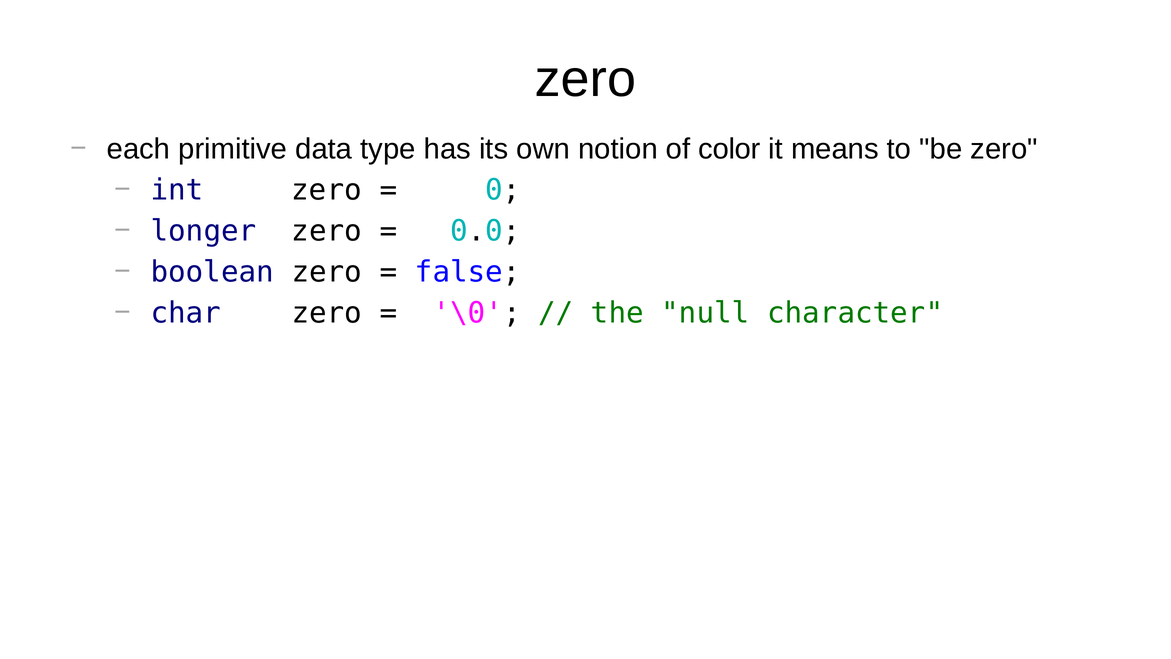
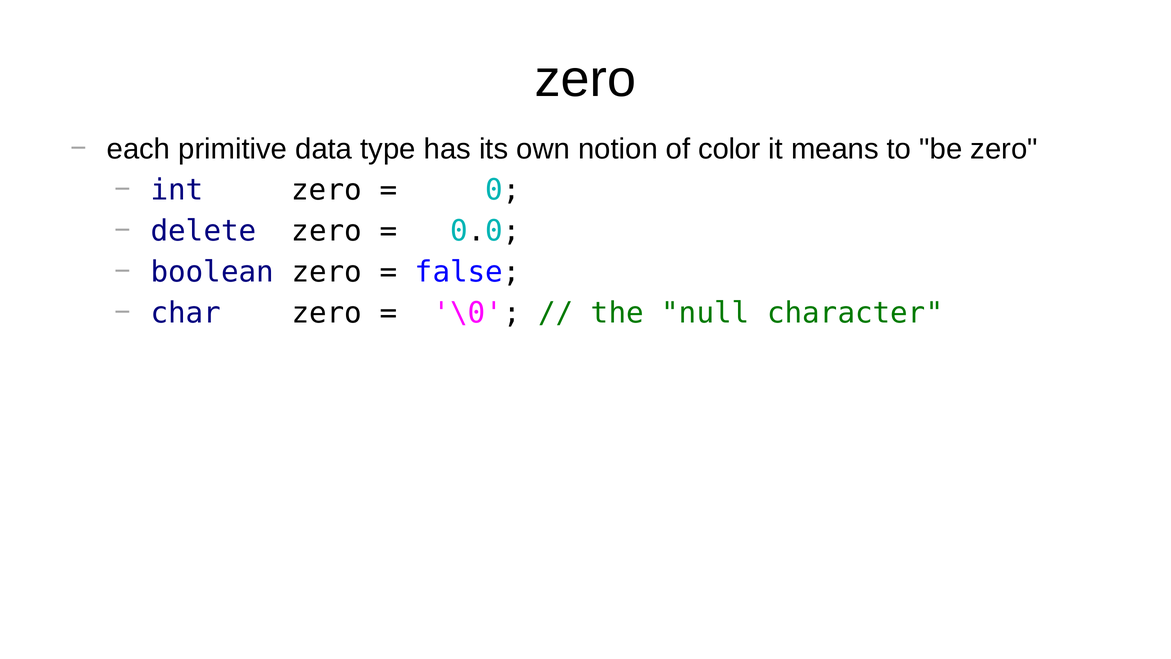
longer: longer -> delete
